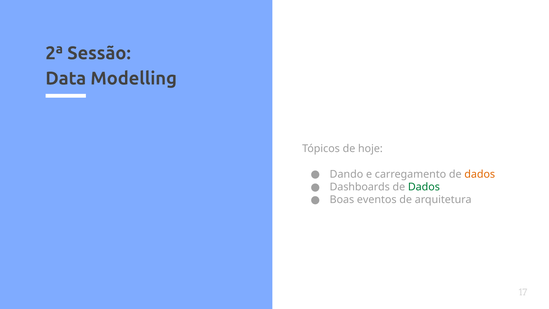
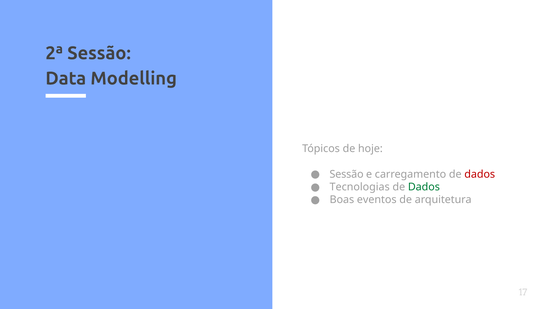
Dando at (346, 174): Dando -> Sessão
dados at (480, 174) colour: orange -> red
Dashboards: Dashboards -> Tecnologias
